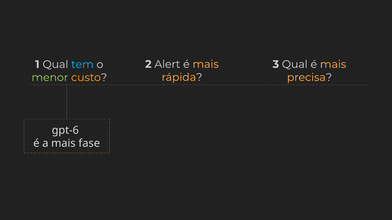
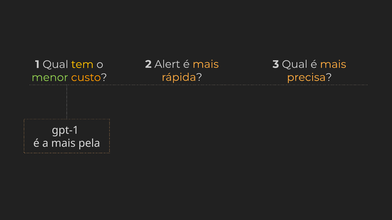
tem colour: light blue -> yellow
gpt-6: gpt-6 -> gpt-1
fase: fase -> pela
